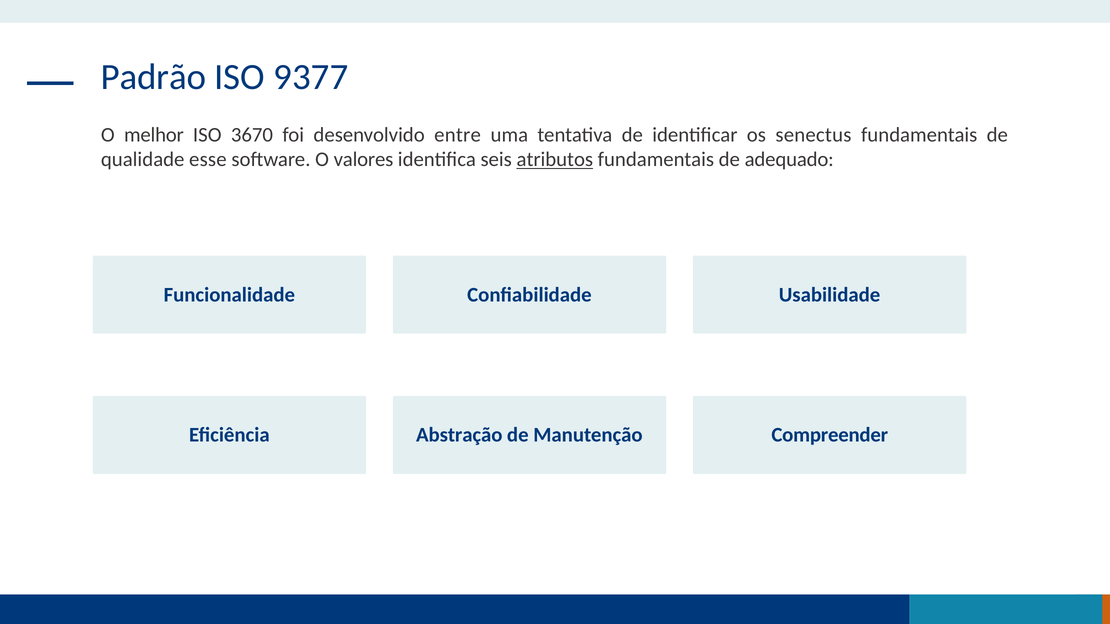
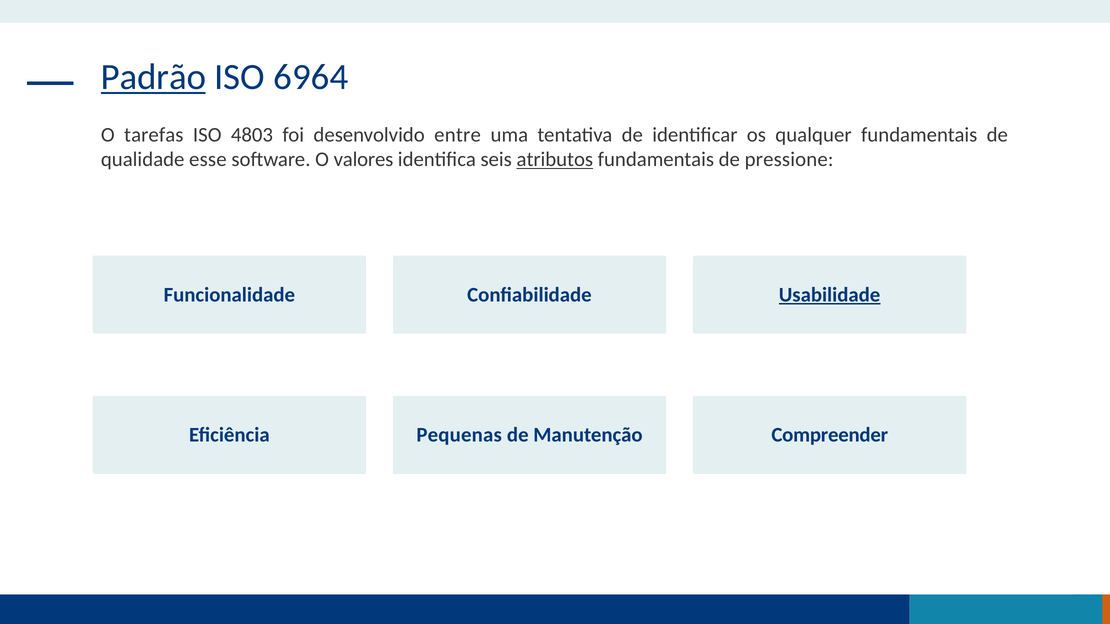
Padrão underline: none -> present
9377: 9377 -> 6964
melhor: melhor -> tarefas
3670: 3670 -> 4803
senectus: senectus -> qualquer
adequado: adequado -> pressione
Usabilidade underline: none -> present
Abstração: Abstração -> Pequenas
